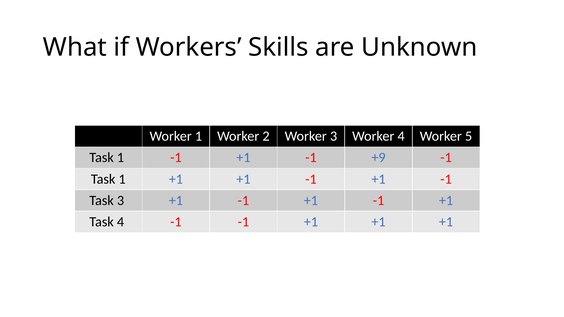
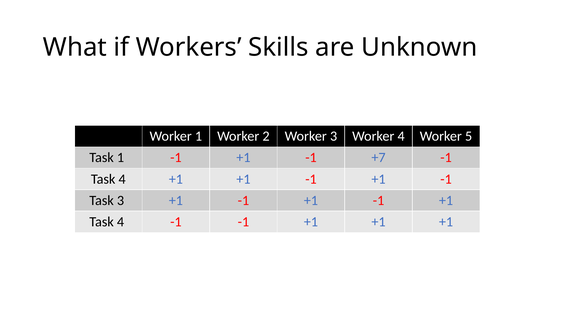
+9: +9 -> +7
1 at (122, 179): 1 -> 4
